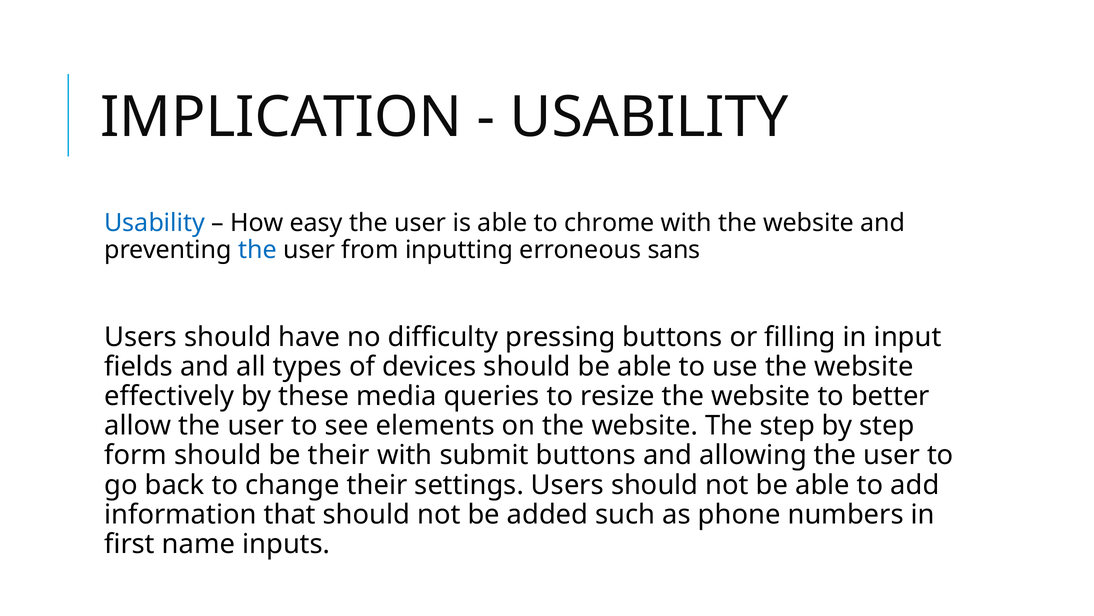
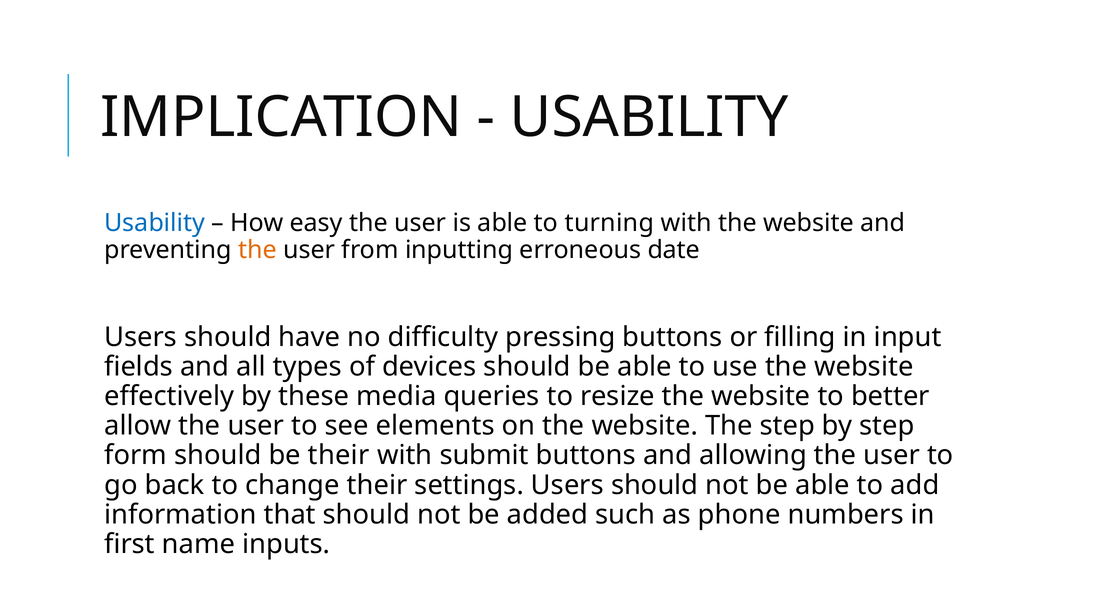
chrome: chrome -> turning
the at (257, 250) colour: blue -> orange
sans: sans -> date
